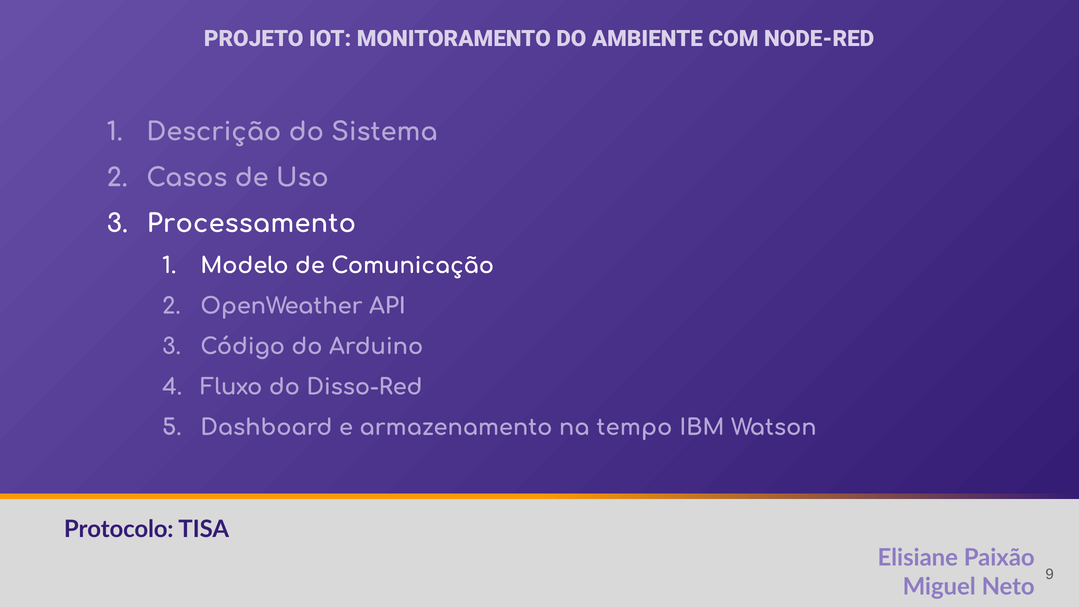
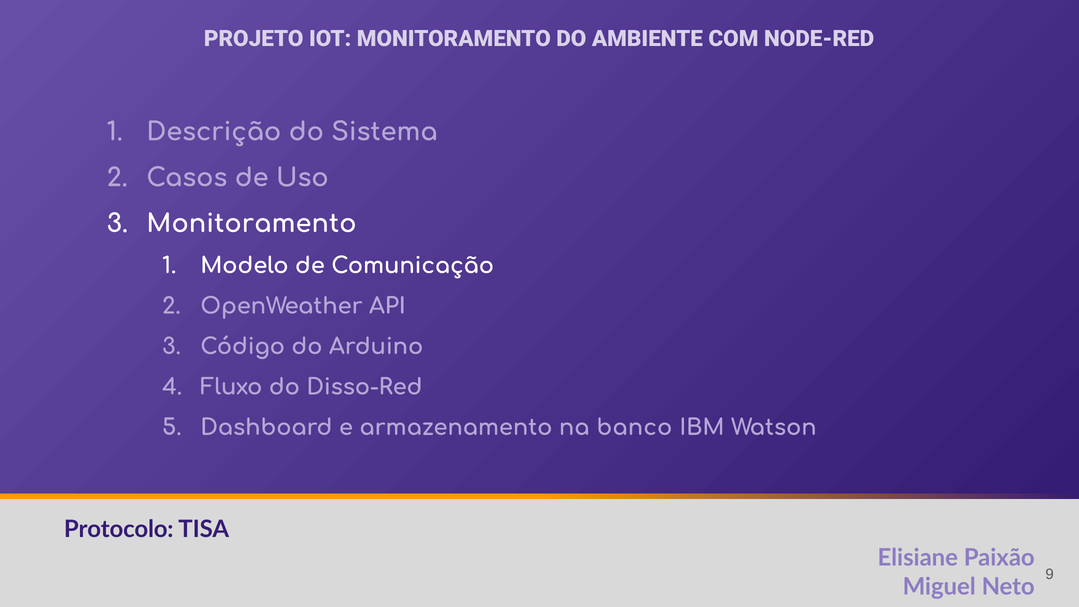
Processamento at (251, 224): Processamento -> Monitoramento
tempo: tempo -> banco
